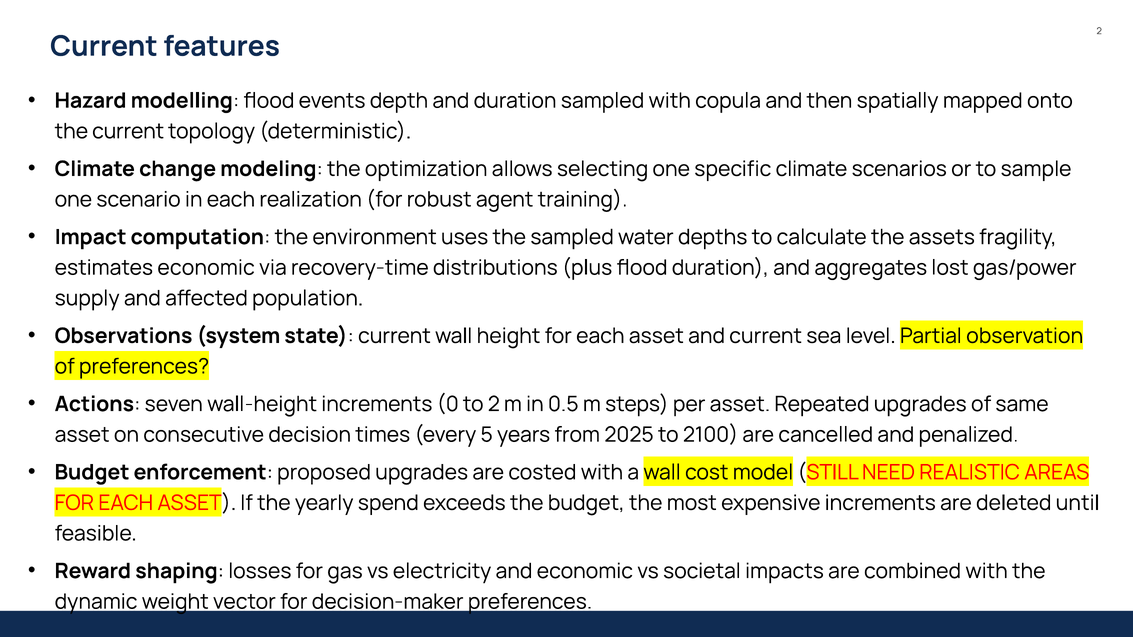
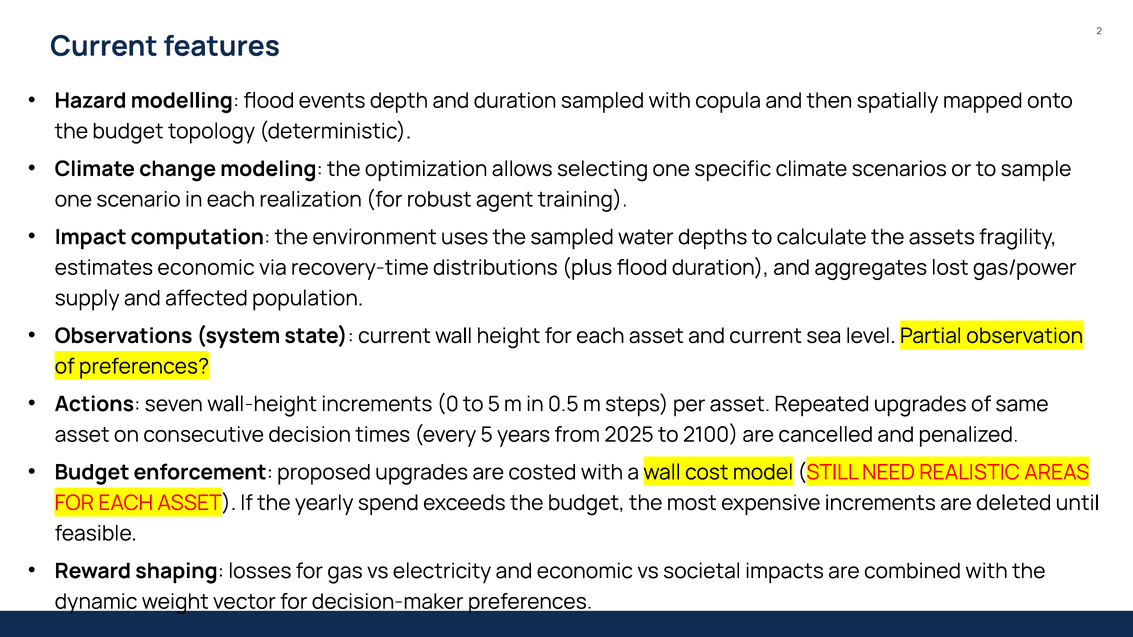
current at (128, 131): current -> budget
to 2: 2 -> 5
